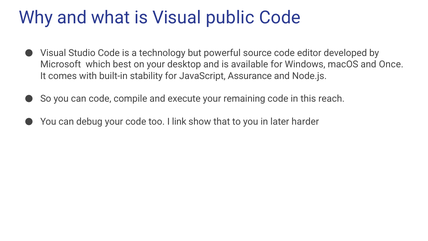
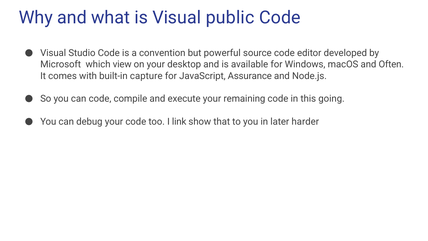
technology: technology -> convention
best: best -> view
Once: Once -> Often
stability: stability -> capture
reach: reach -> going
